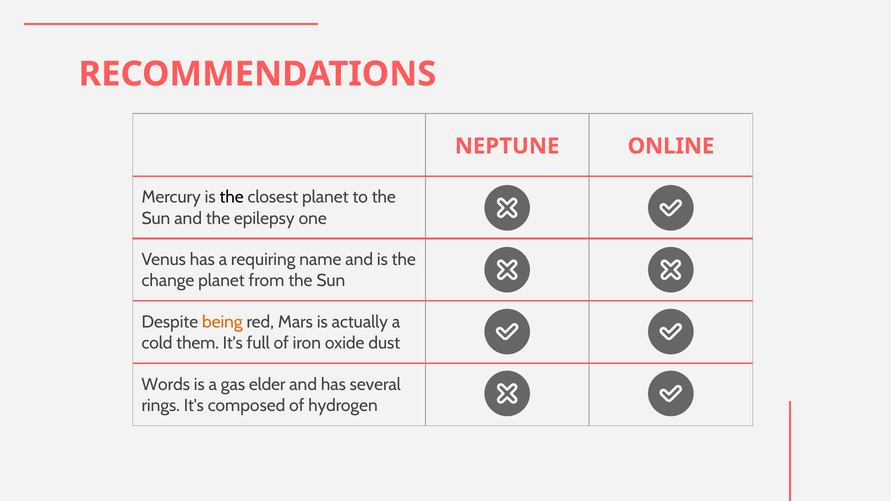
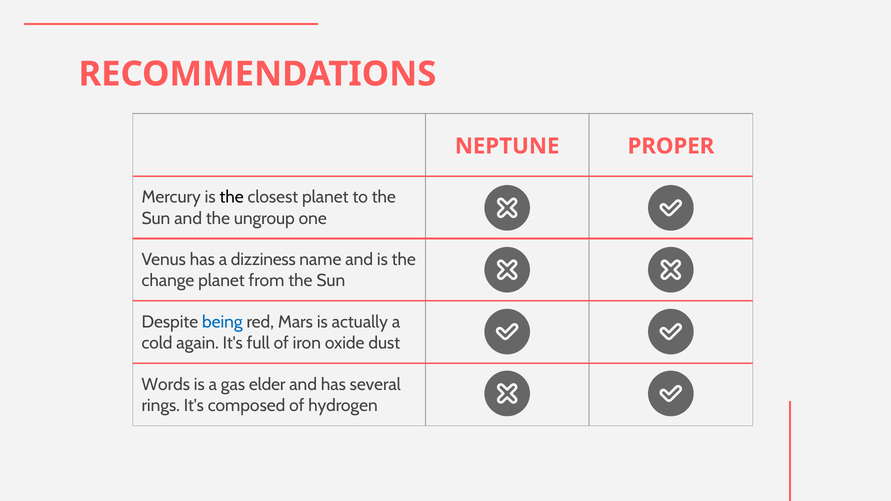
ONLINE: ONLINE -> PROPER
epilepsy: epilepsy -> ungroup
requiring: requiring -> dizziness
being colour: orange -> blue
them: them -> again
